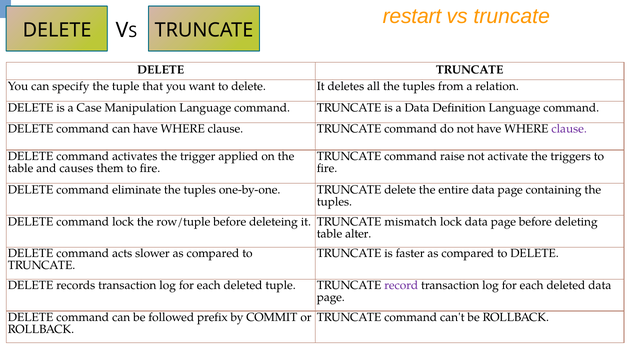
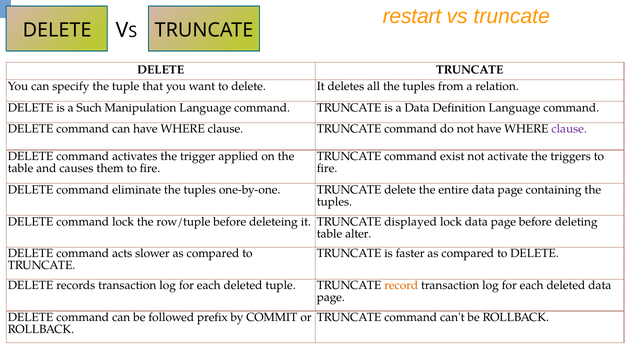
Case: Case -> Such
raise: raise -> exist
mismatch: mismatch -> displayed
record colour: purple -> orange
